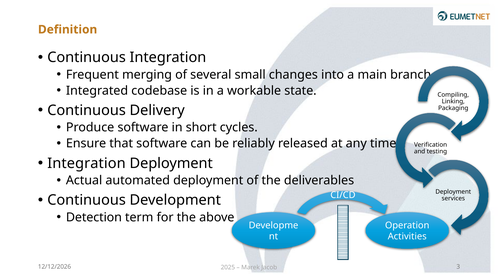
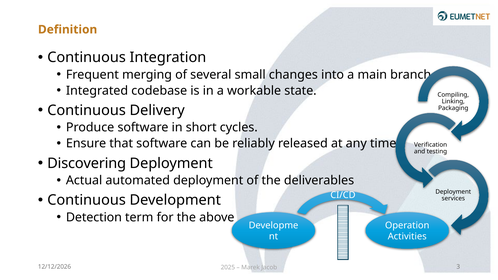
Integration at (86, 163): Integration -> Discovering
